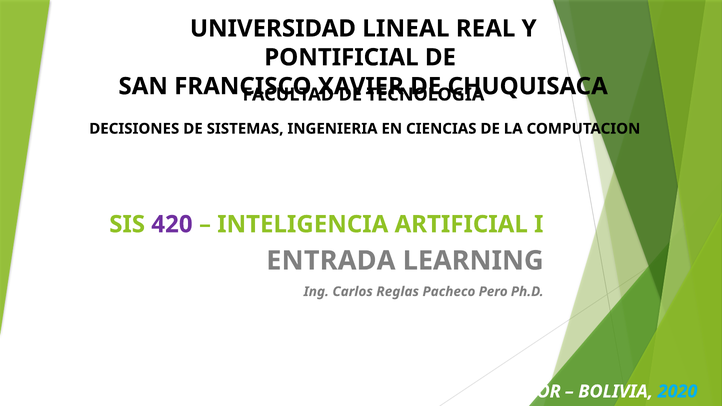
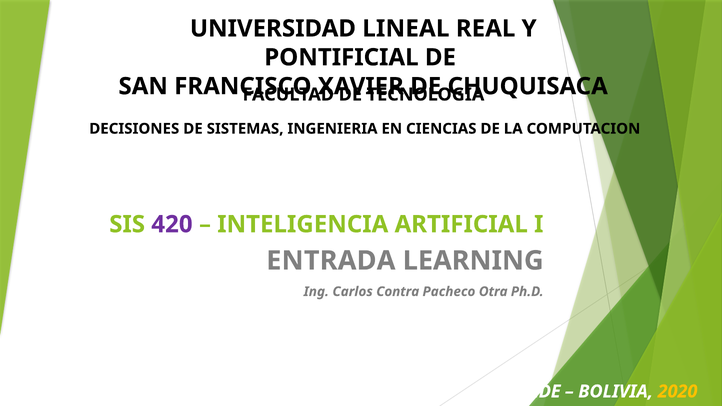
Reglas: Reglas -> Contra
Pero: Pero -> Otra
VALOR: VALOR -> PUEDE
2020 colour: light blue -> yellow
